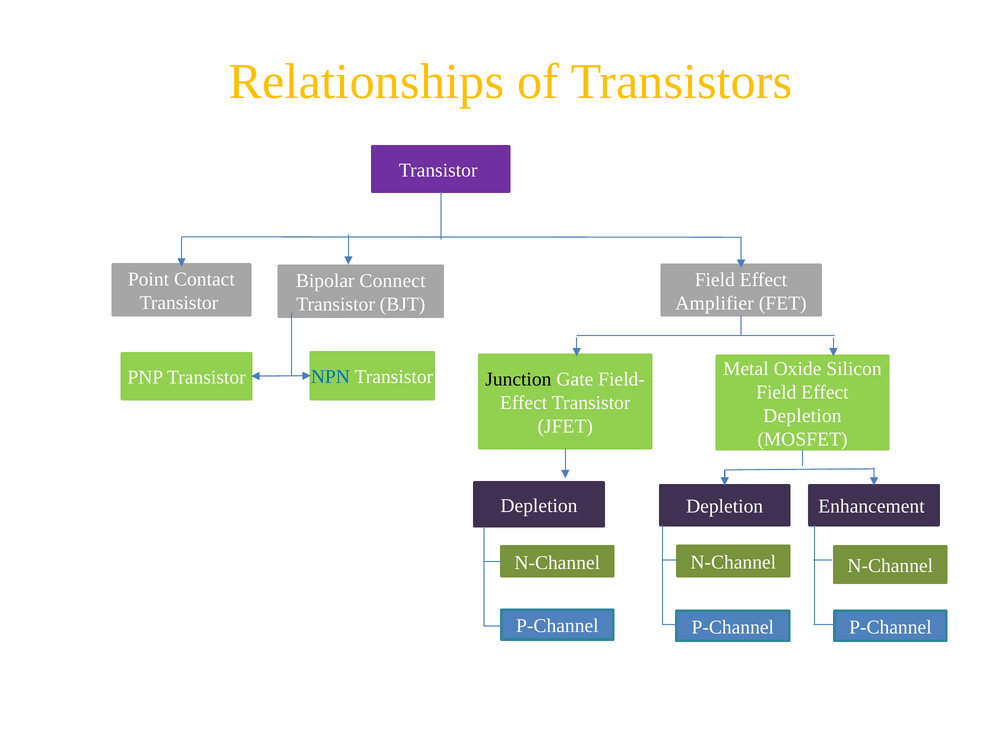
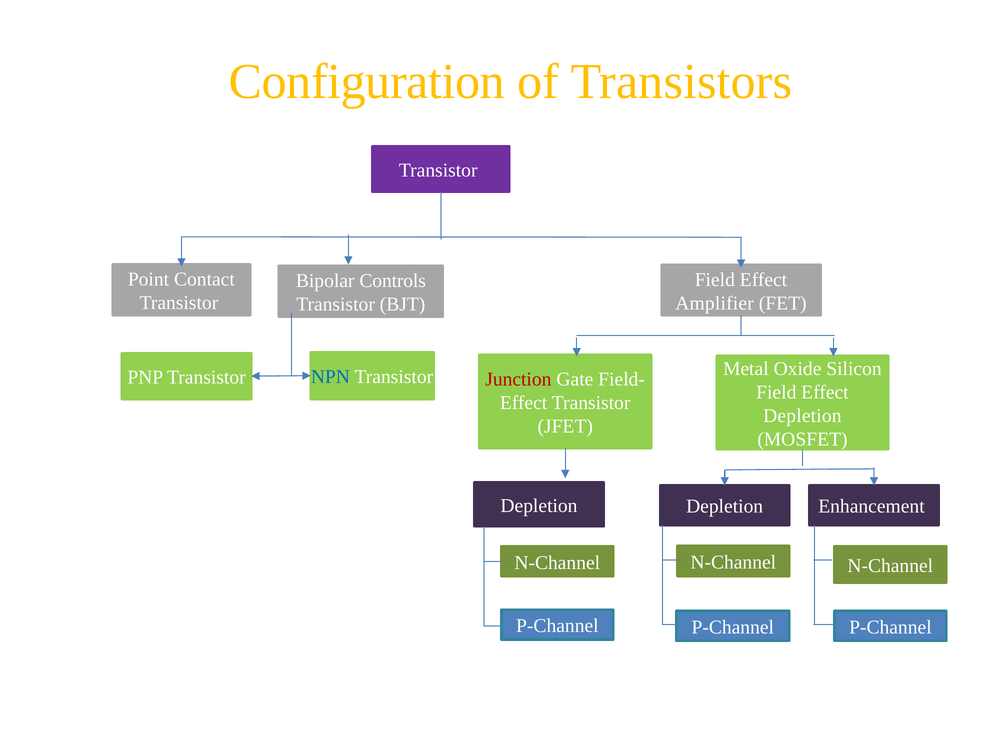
Relationships: Relationships -> Configuration
Connect: Connect -> Controls
Junction colour: black -> red
